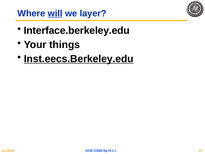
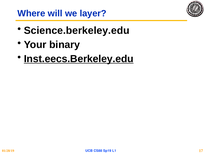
will underline: present -> none
Interface.berkeley.edu: Interface.berkeley.edu -> Science.berkeley.edu
things: things -> binary
